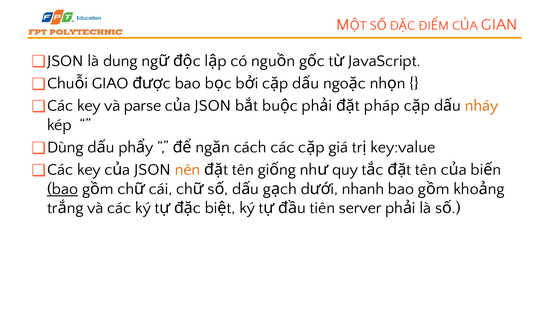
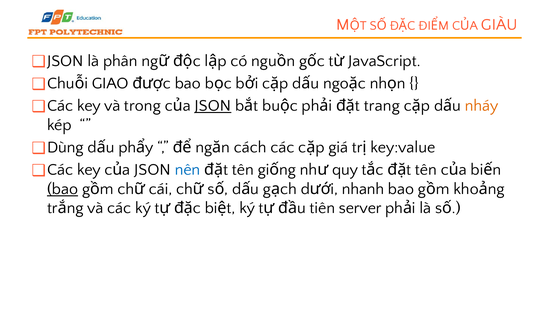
GIAN: GIAN -> GIÀU
dung: dung -> phân
parse: parse -> trong
JSON at (213, 106) underline: none -> present
pháp: pháp -> trang
nên colour: orange -> blue
